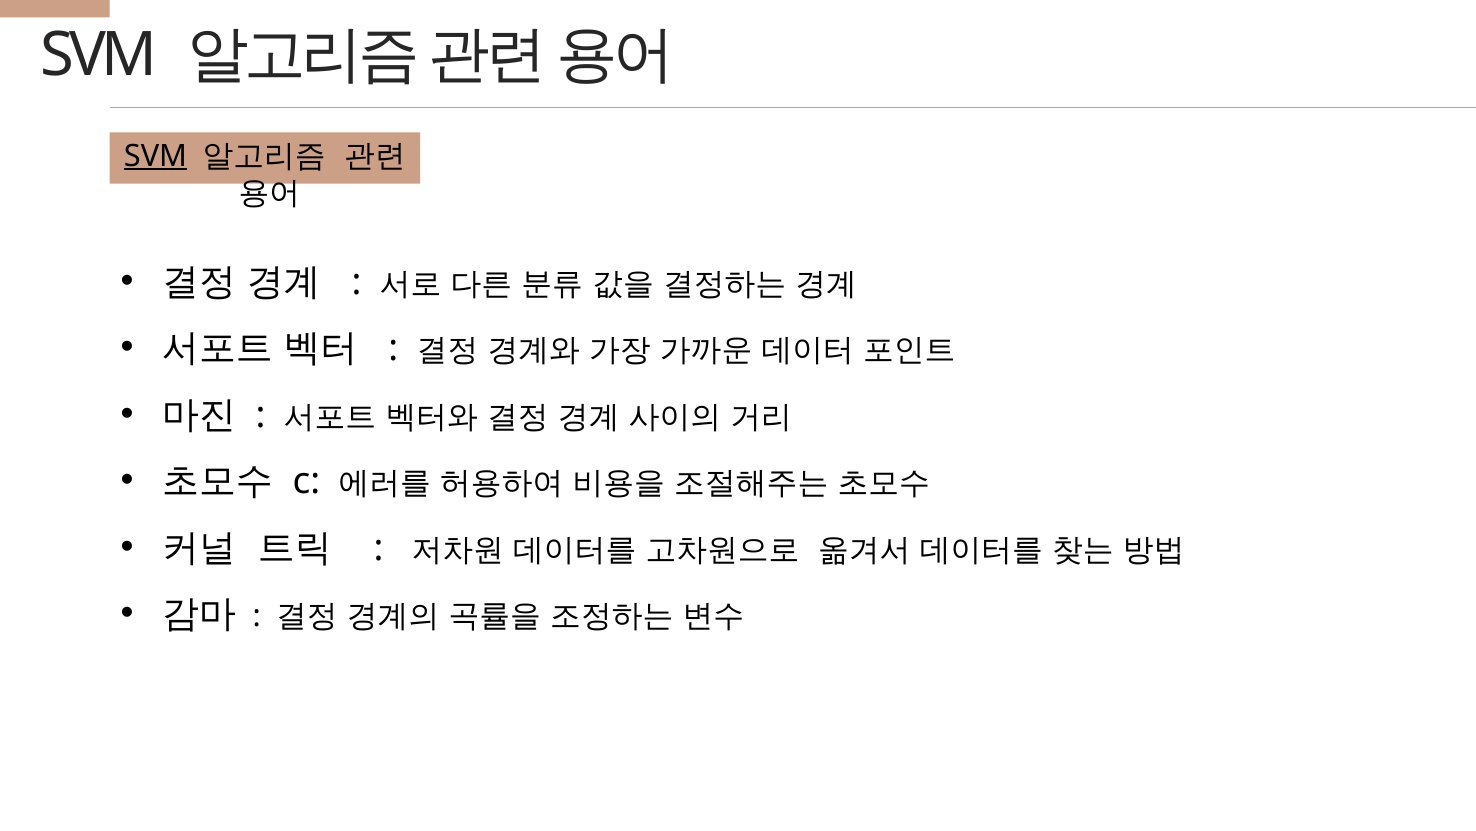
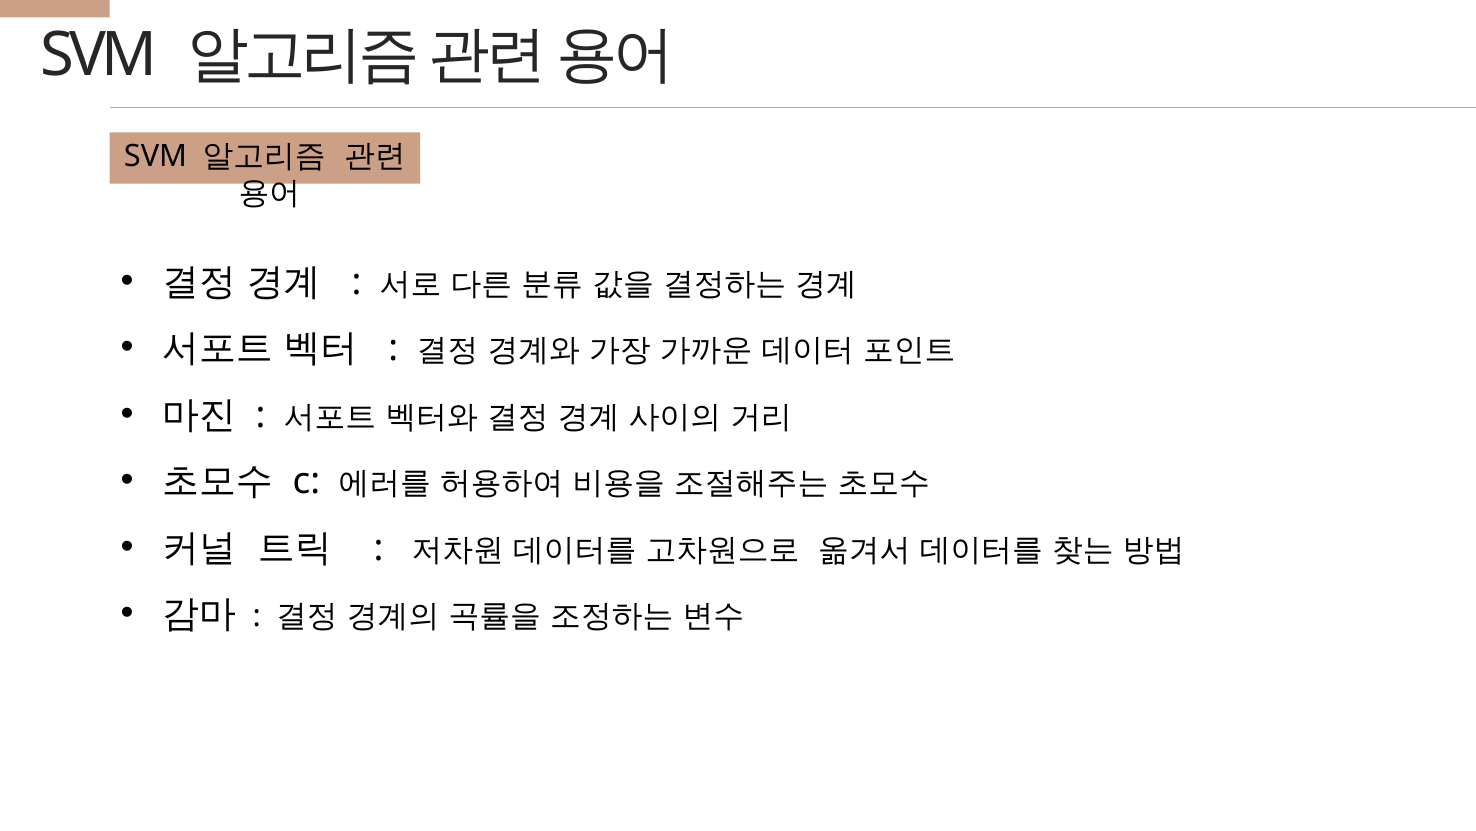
SVM at (156, 156) underline: present -> none
